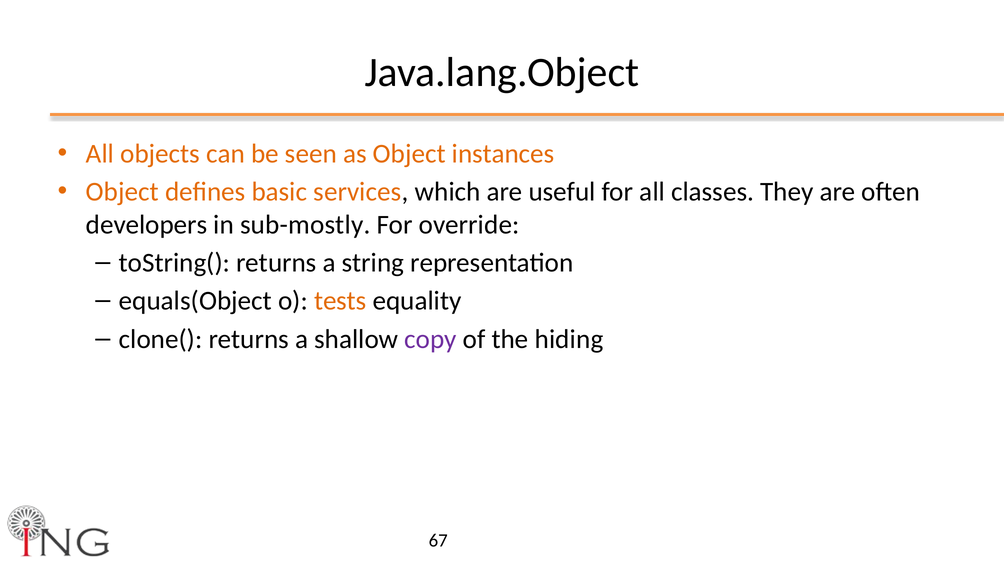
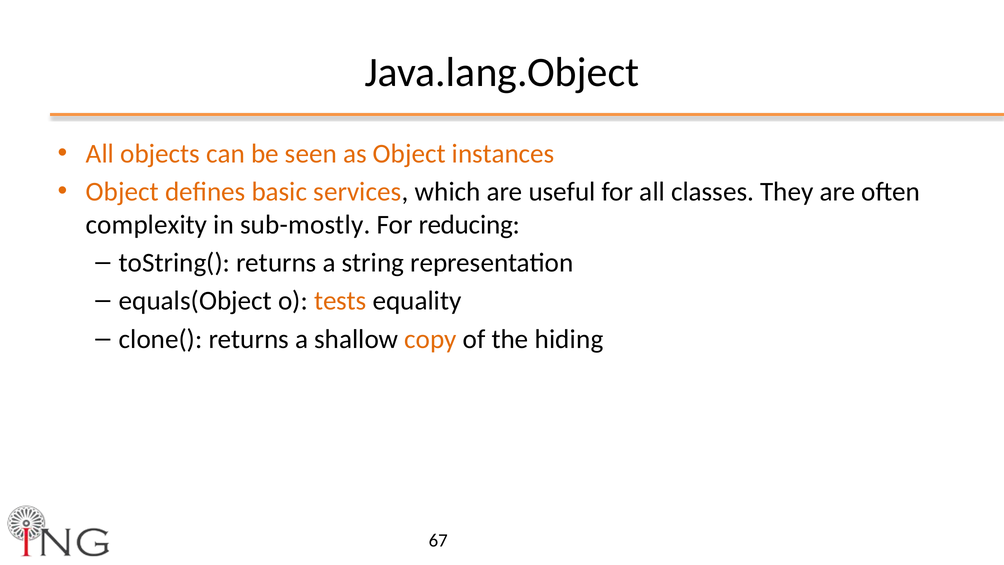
developers: developers -> complexity
override: override -> reducing
copy colour: purple -> orange
